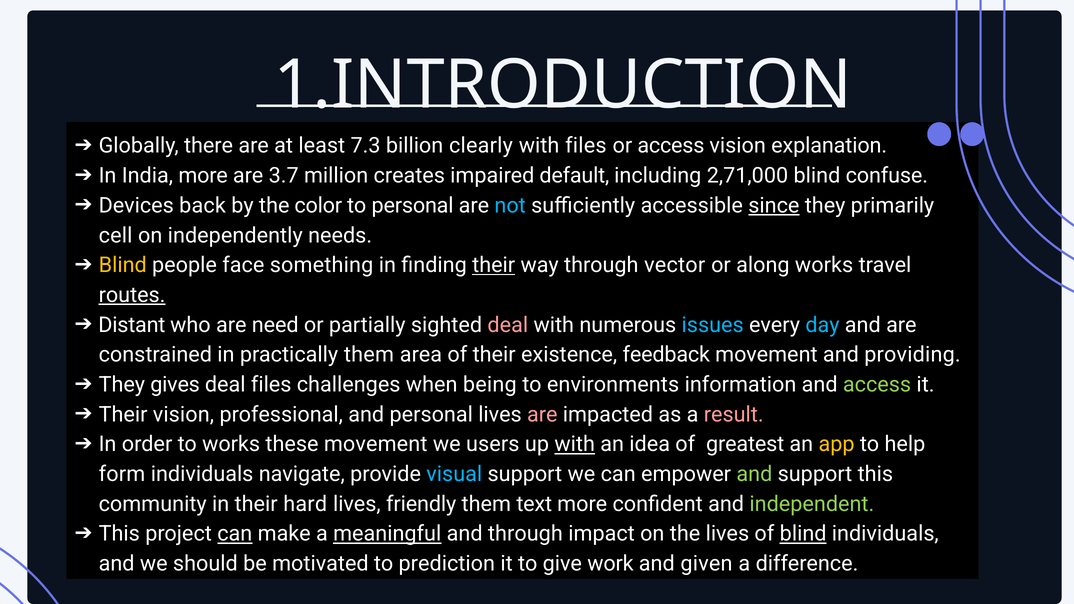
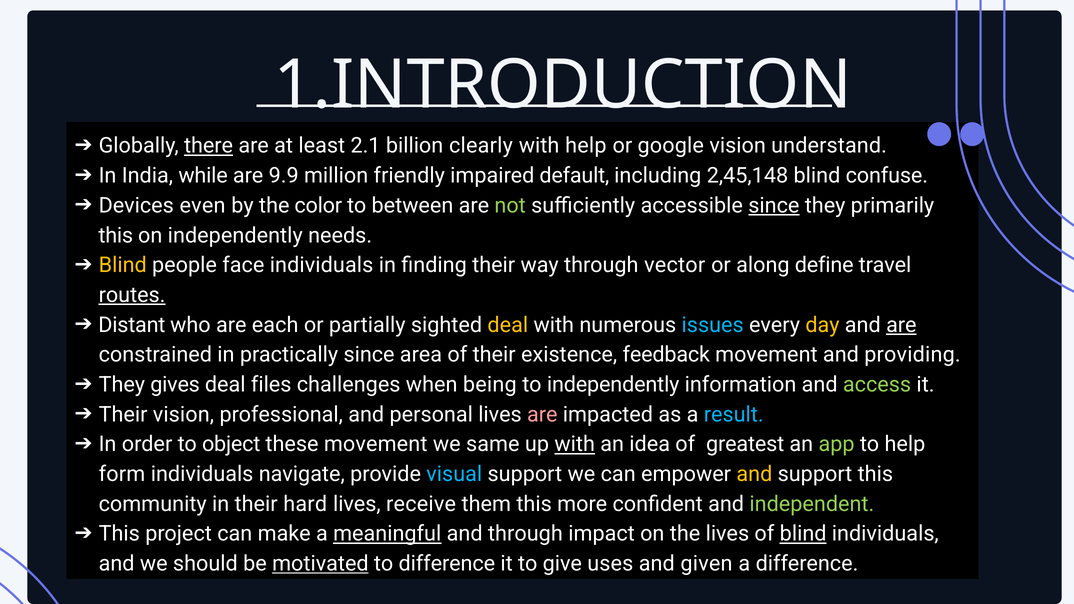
there underline: none -> present
7.3: 7.3 -> 2.1
with files: files -> help
or access: access -> google
explanation: explanation -> understand
India more: more -> while
3.7: 3.7 -> 9.9
creates: creates -> friendly
2,71,000: 2,71,000 -> 2,45,148
back: back -> even
to personal: personal -> between
not colour: light blue -> light green
cell at (116, 235): cell -> this
face something: something -> individuals
their at (494, 265) underline: present -> none
along works: works -> define
need: need -> each
deal at (508, 325) colour: pink -> yellow
day colour: light blue -> yellow
are at (901, 325) underline: none -> present
practically them: them -> since
to environments: environments -> independently
result colour: pink -> light blue
to works: works -> object
users: users -> same
app colour: yellow -> light green
and at (754, 474) colour: light green -> yellow
friendly: friendly -> receive
them text: text -> this
can at (235, 534) underline: present -> none
motivated underline: none -> present
to prediction: prediction -> difference
work: work -> uses
